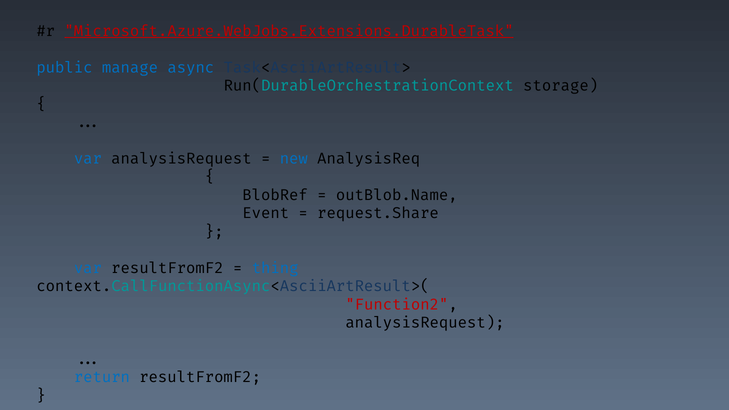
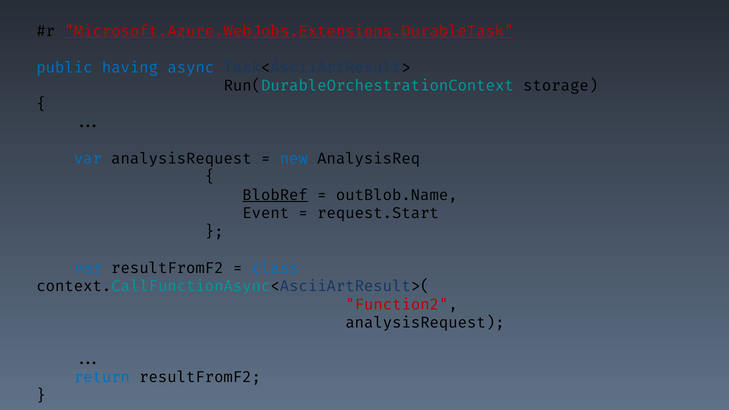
manage: manage -> having
BlobRef underline: none -> present
request.Share: request.Share -> request.Start
thing: thing -> class
